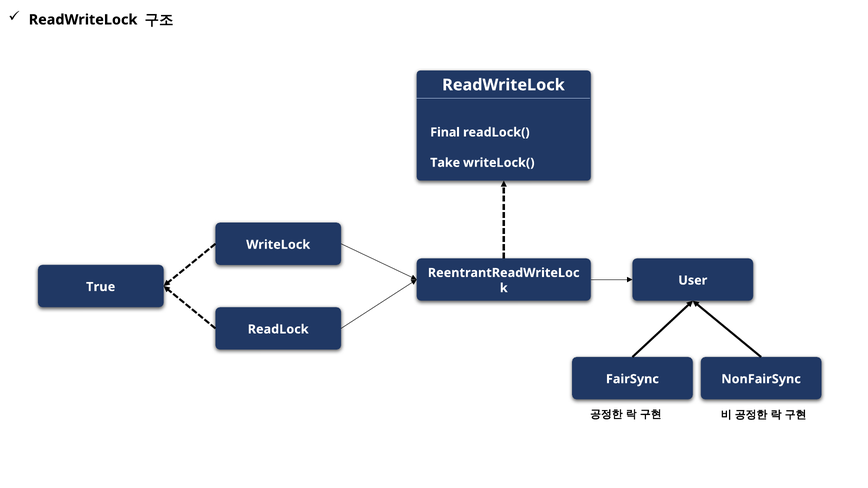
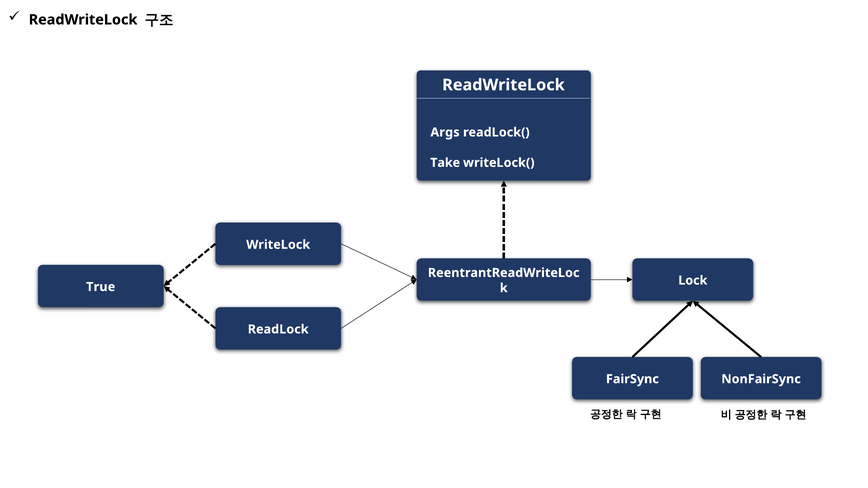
Final: Final -> Args
User: User -> Lock
